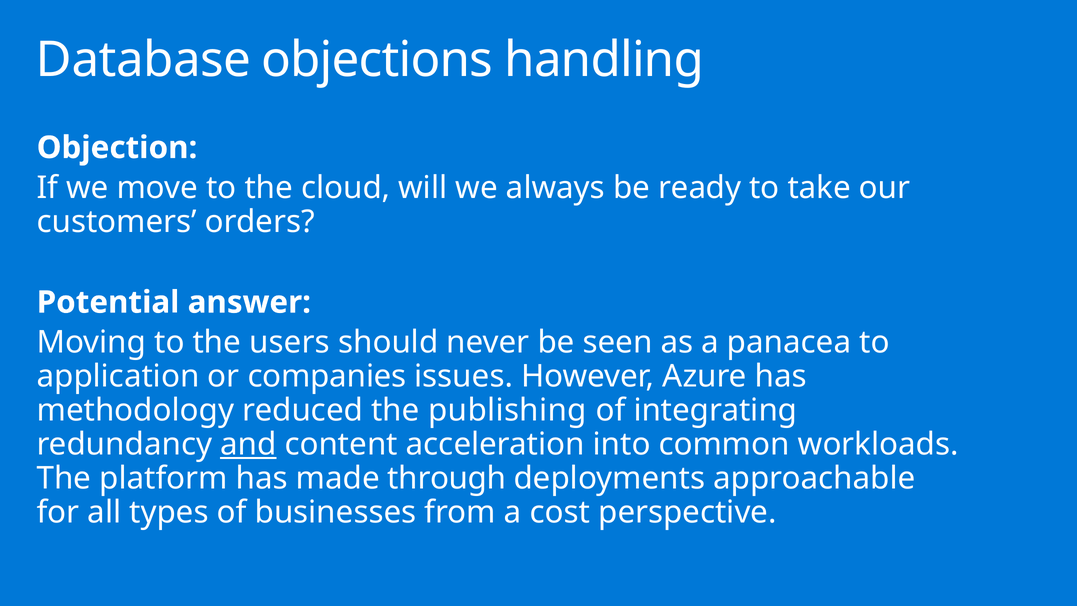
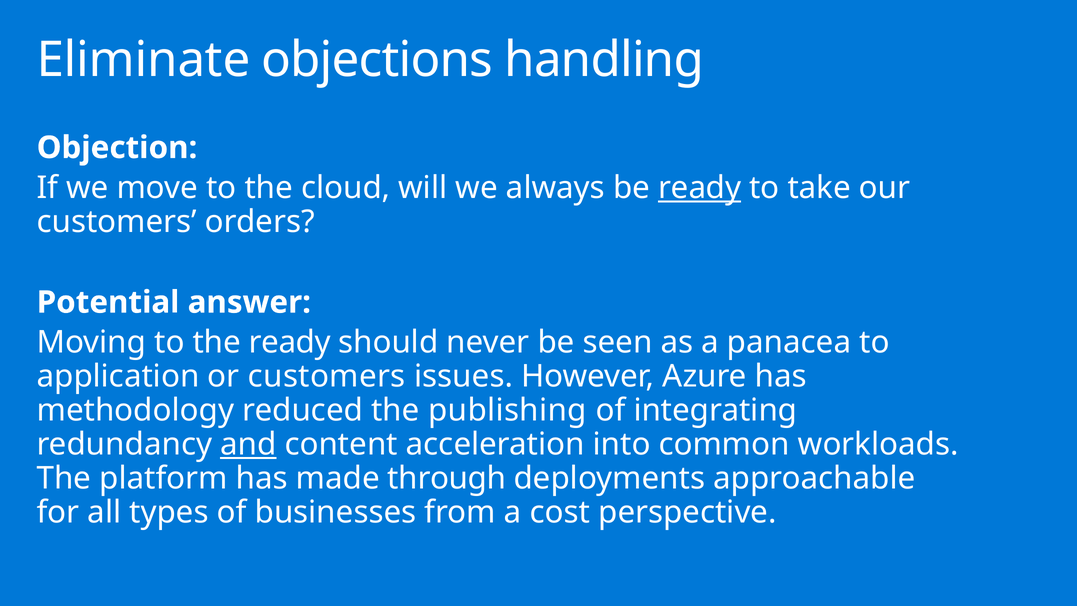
Database: Database -> Eliminate
ready at (700, 188) underline: none -> present
the users: users -> ready
or companies: companies -> customers
